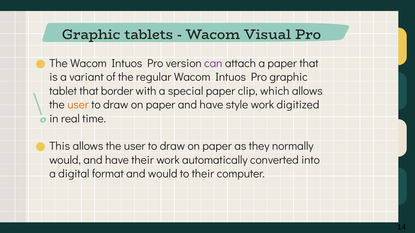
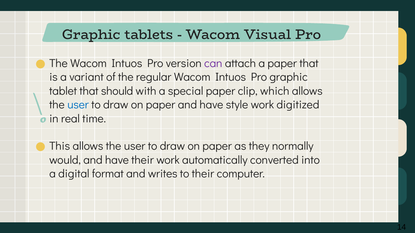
border: border -> should
user at (78, 105) colour: orange -> blue
and would: would -> writes
